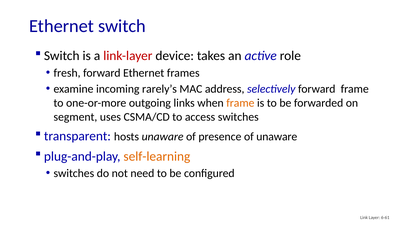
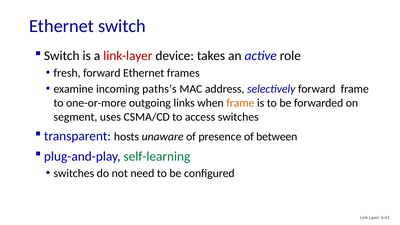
rarely’s: rarely’s -> paths’s
of unaware: unaware -> between
self-learning colour: orange -> green
